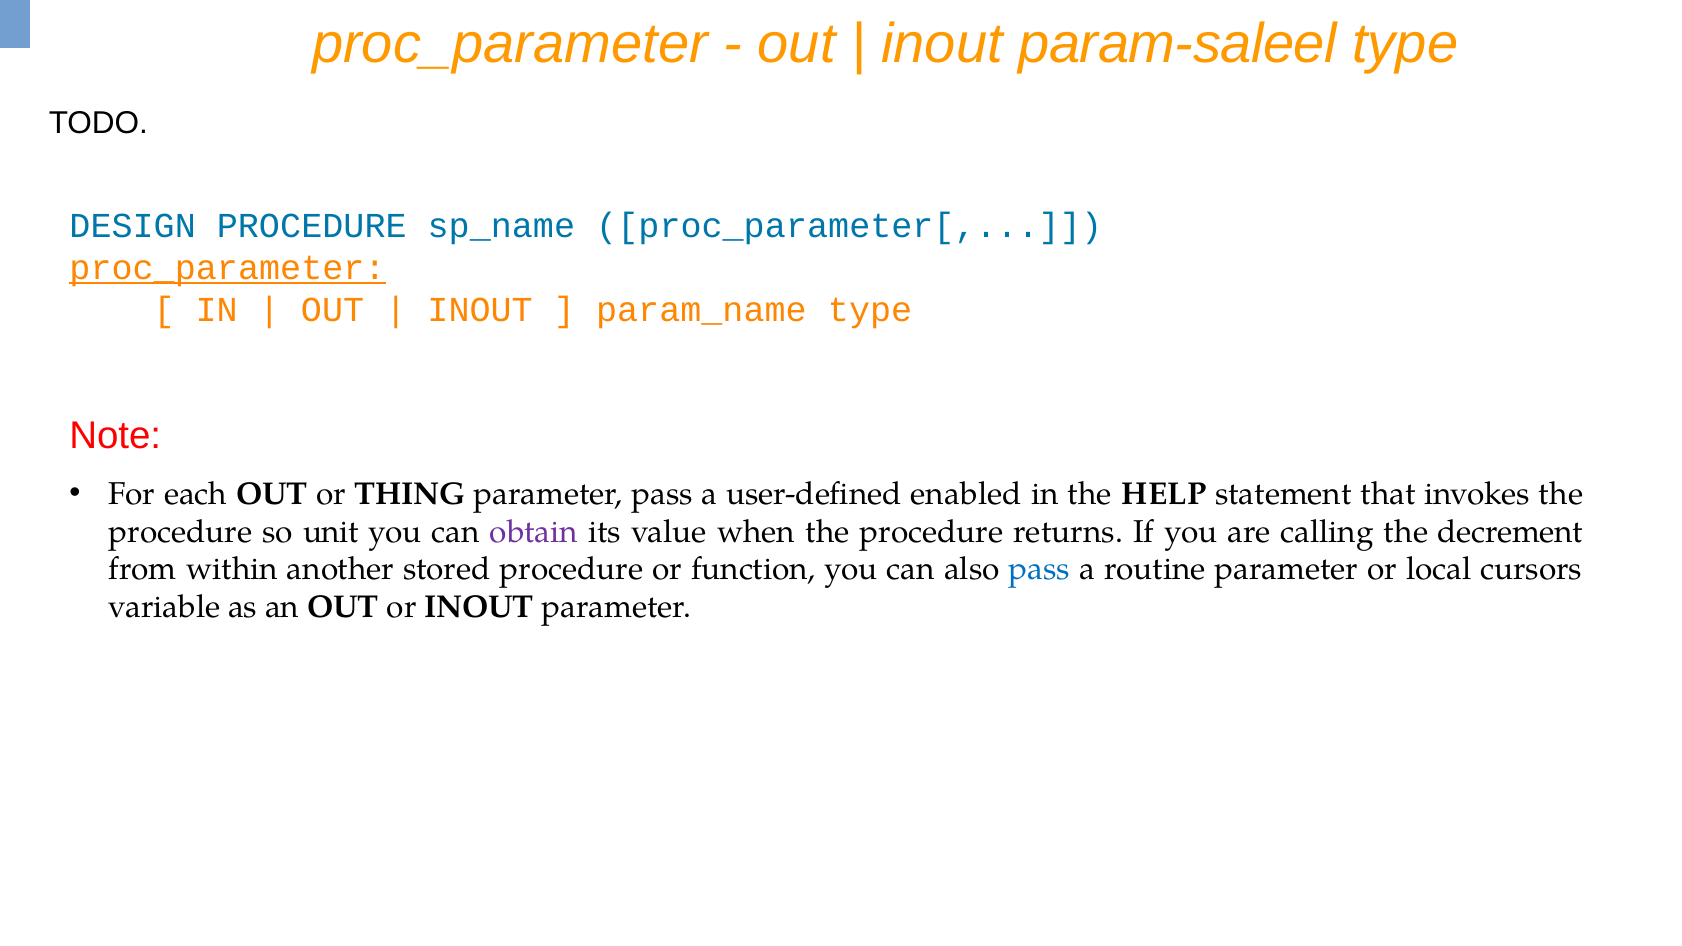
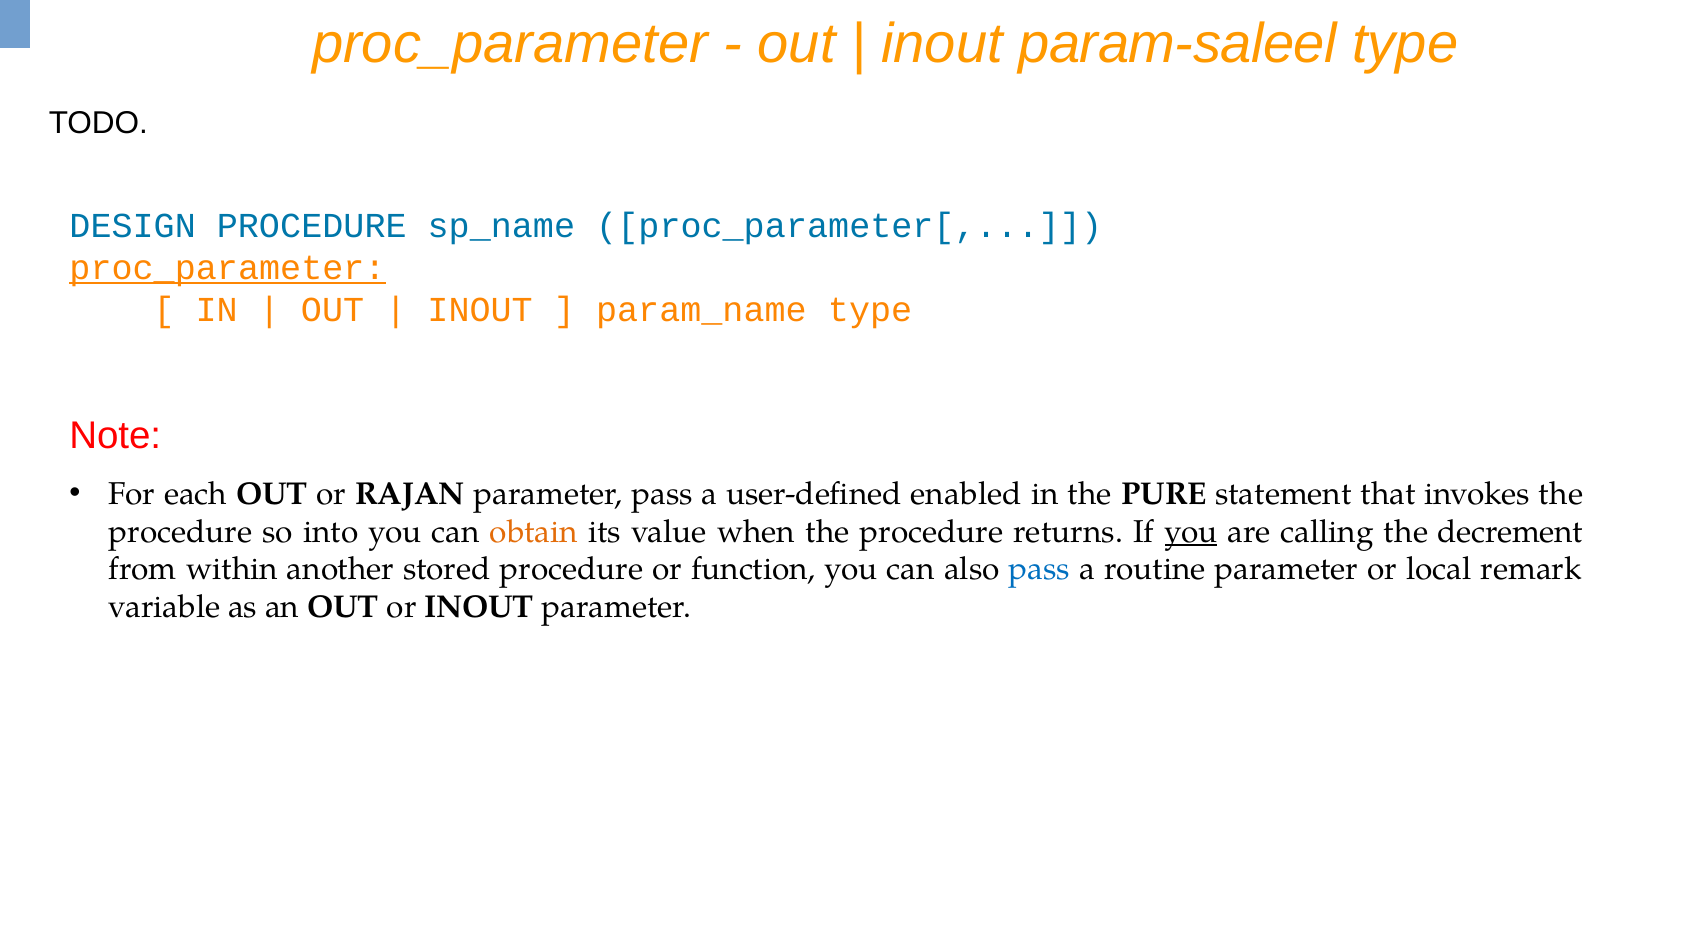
THING: THING -> RAJAN
HELP: HELP -> PURE
unit: unit -> into
obtain colour: purple -> orange
you at (1191, 532) underline: none -> present
cursors: cursors -> remark
